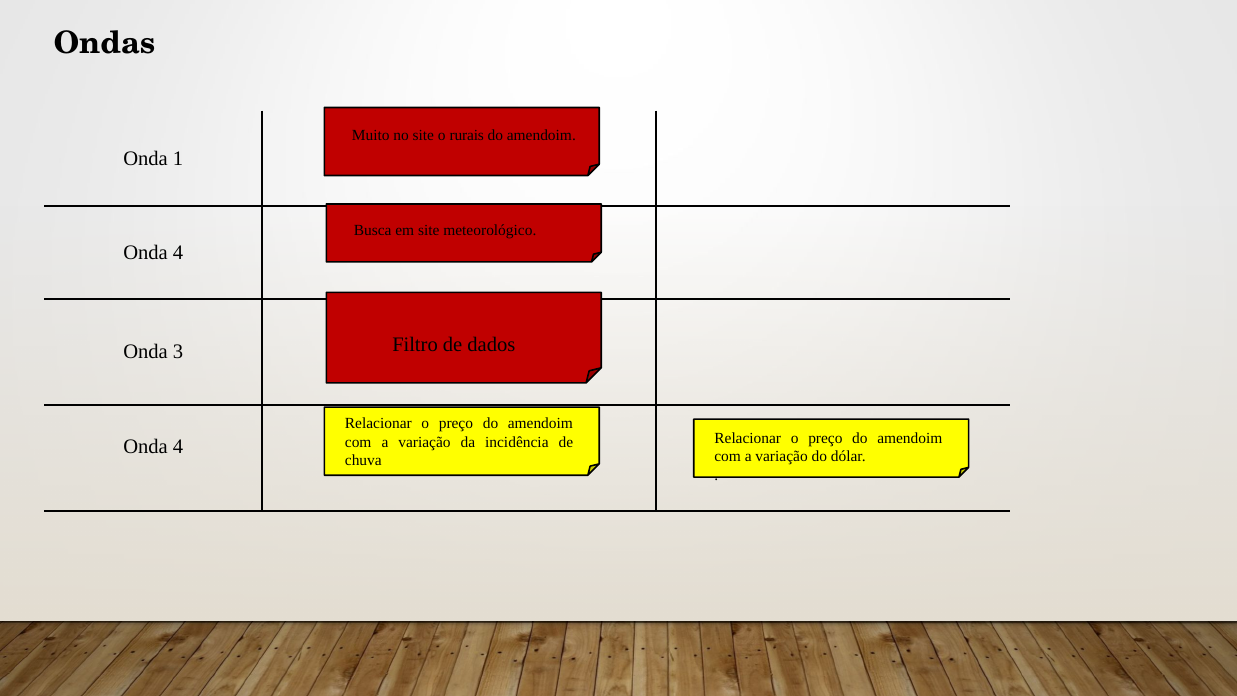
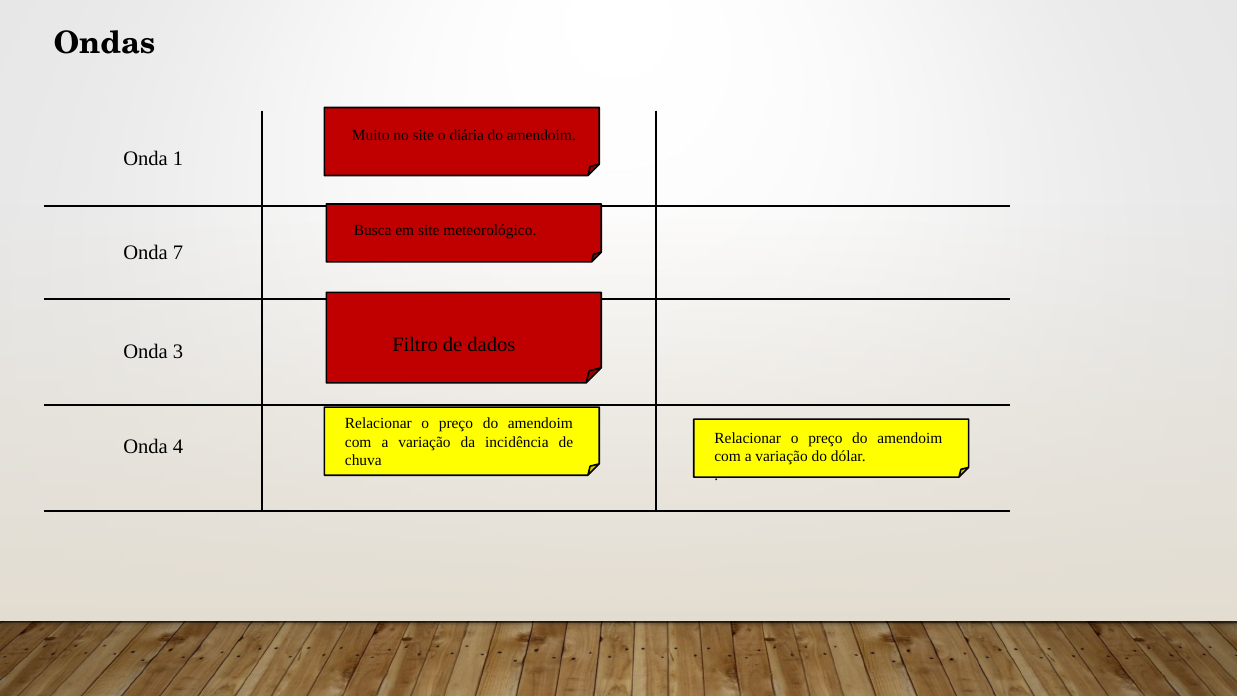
rurais: rurais -> diária
4 at (178, 252): 4 -> 7
